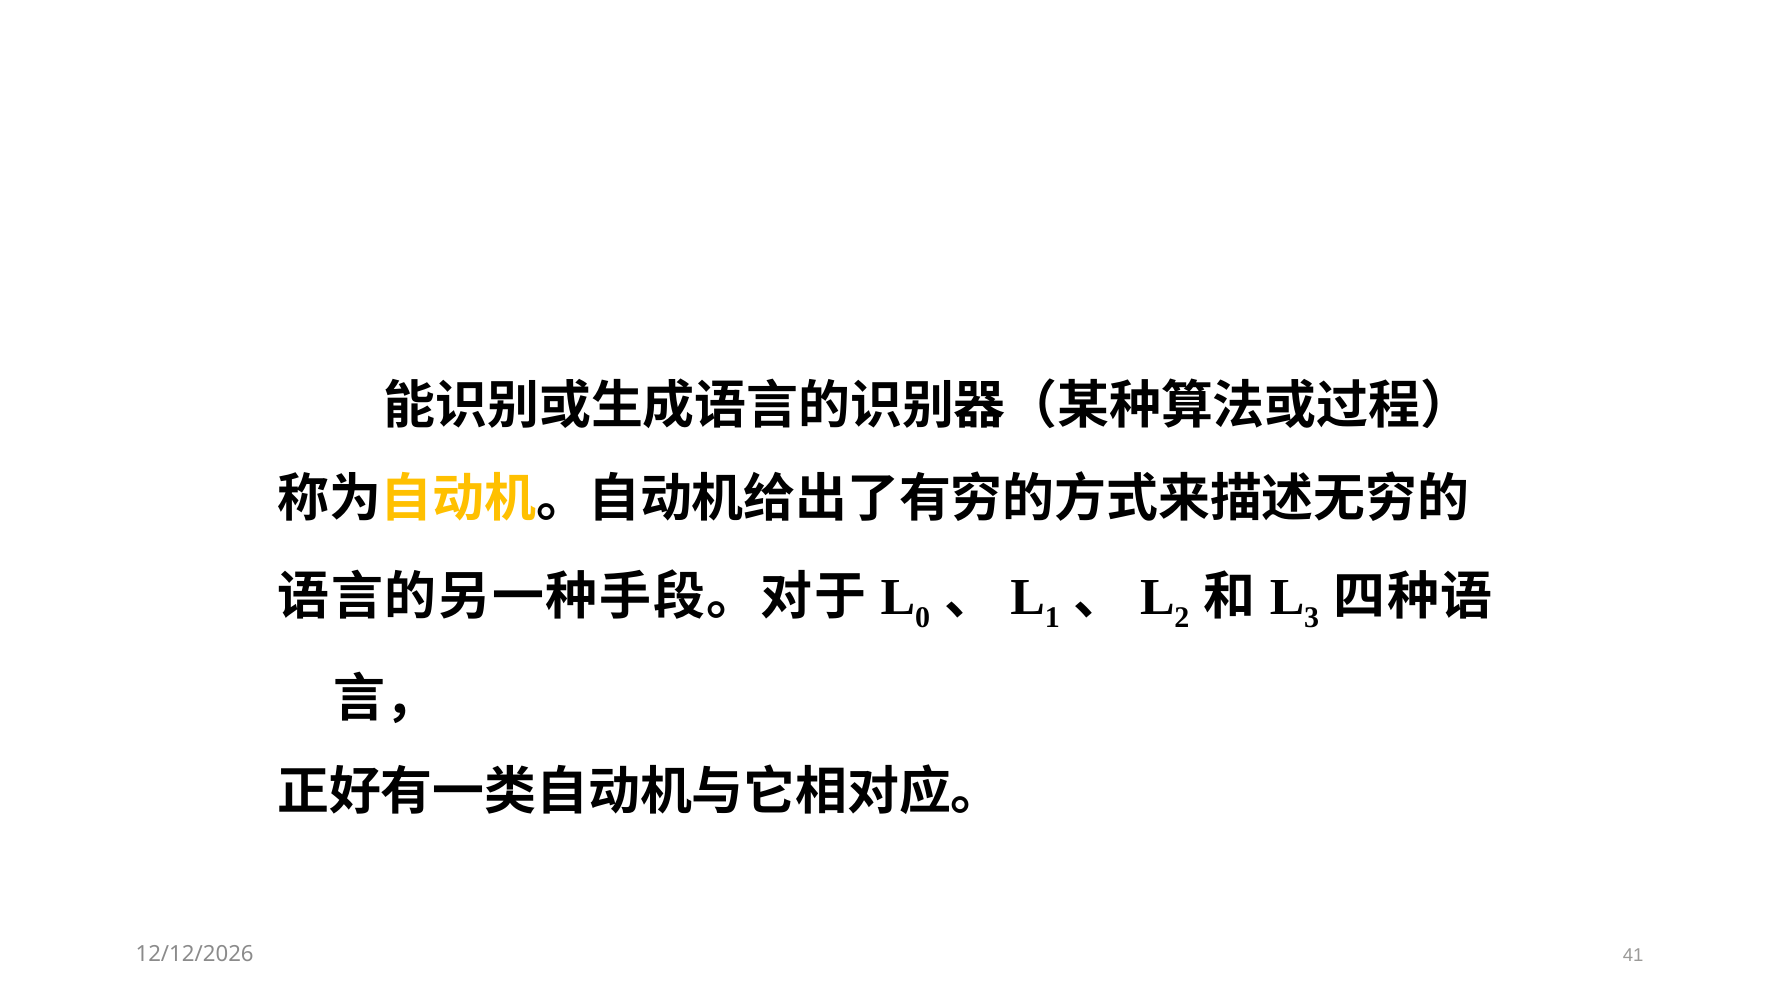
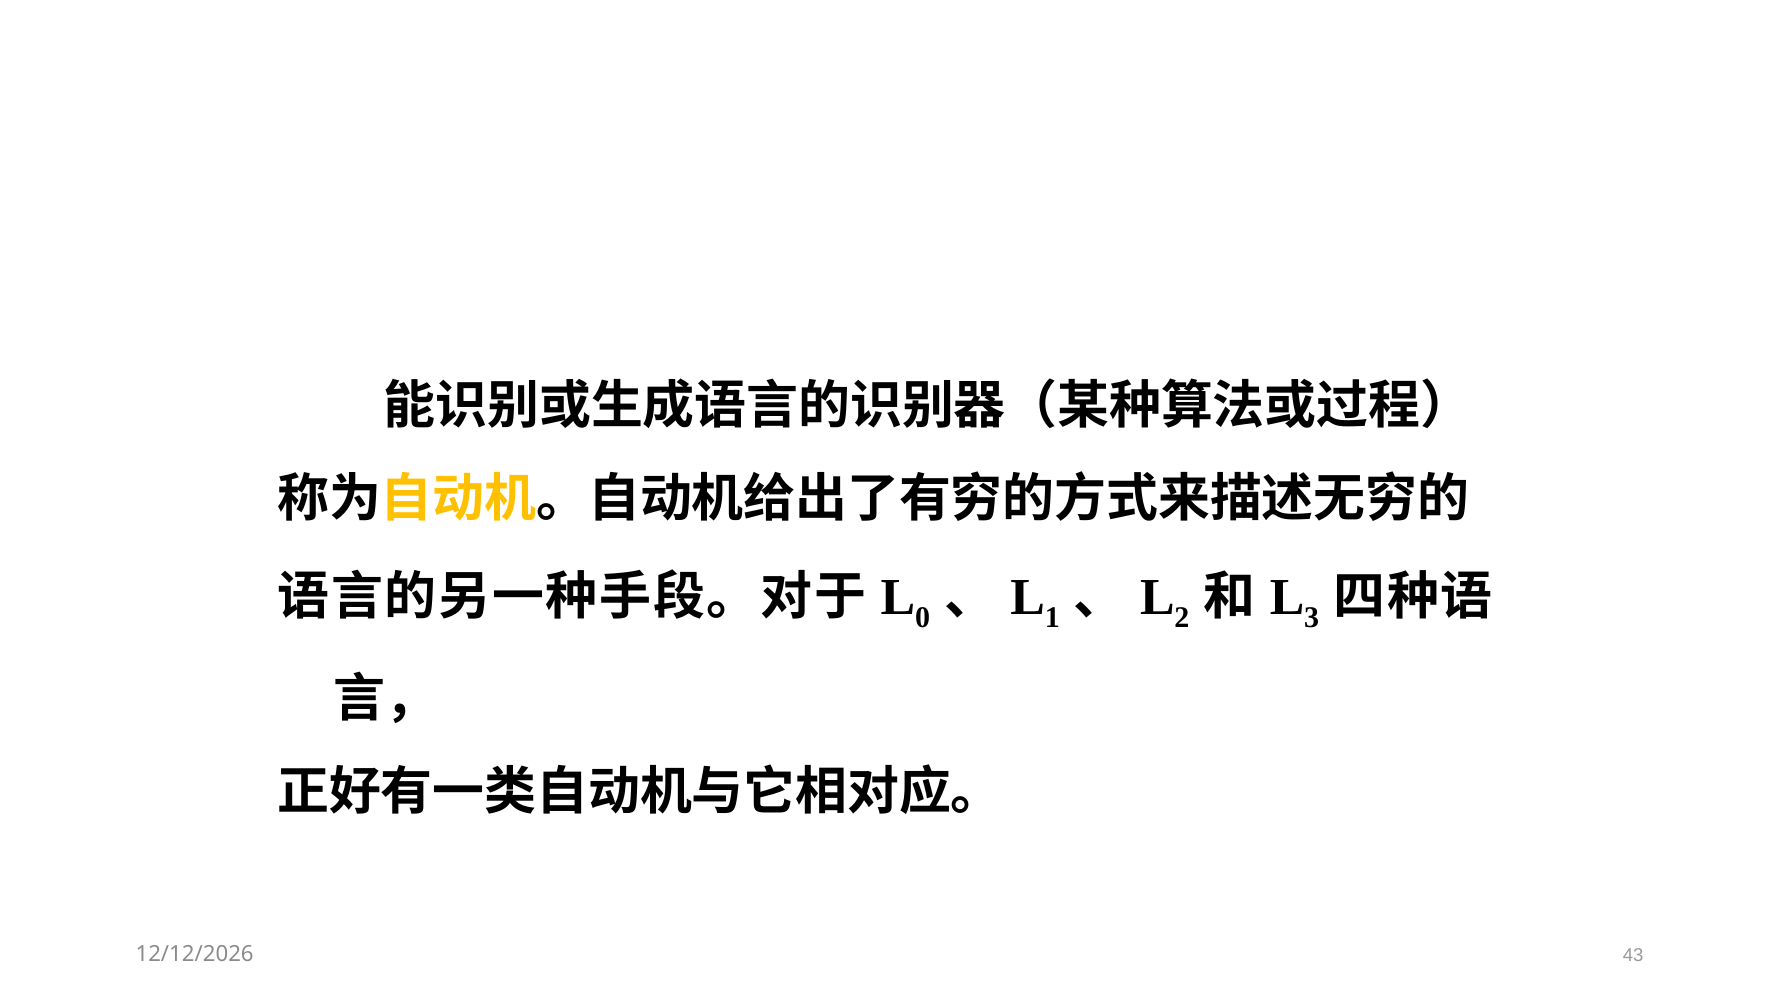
41: 41 -> 43
